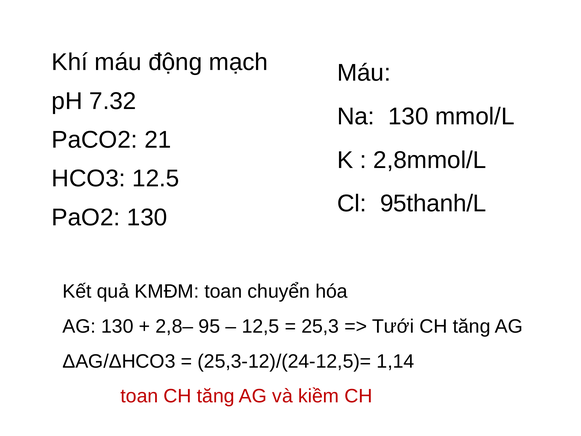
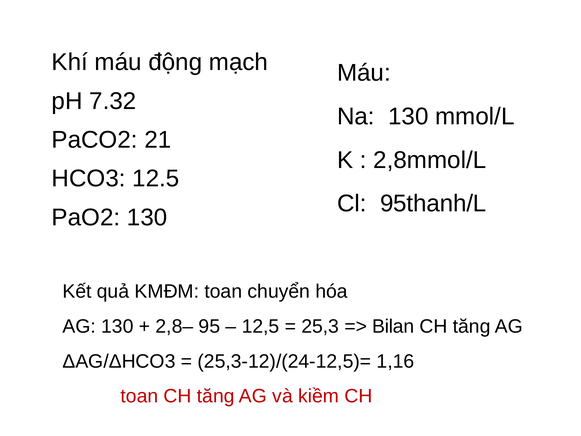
Tưới: Tưới -> Bilan
1,14: 1,14 -> 1,16
